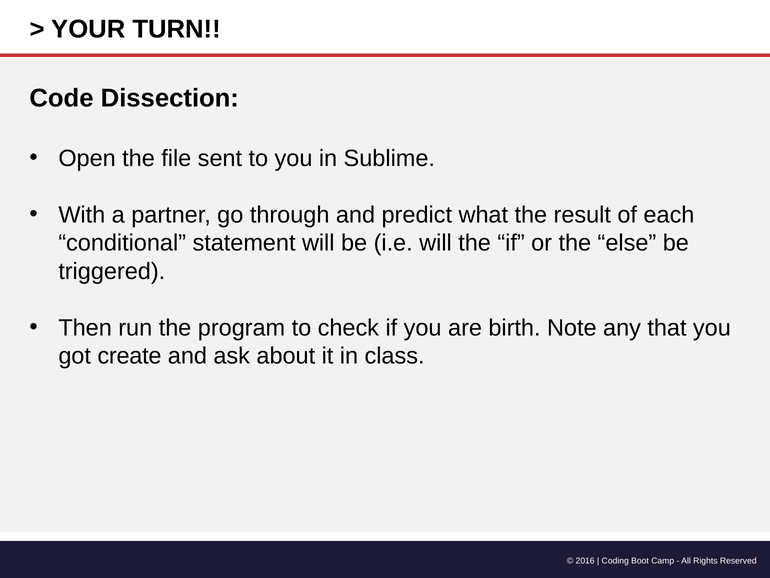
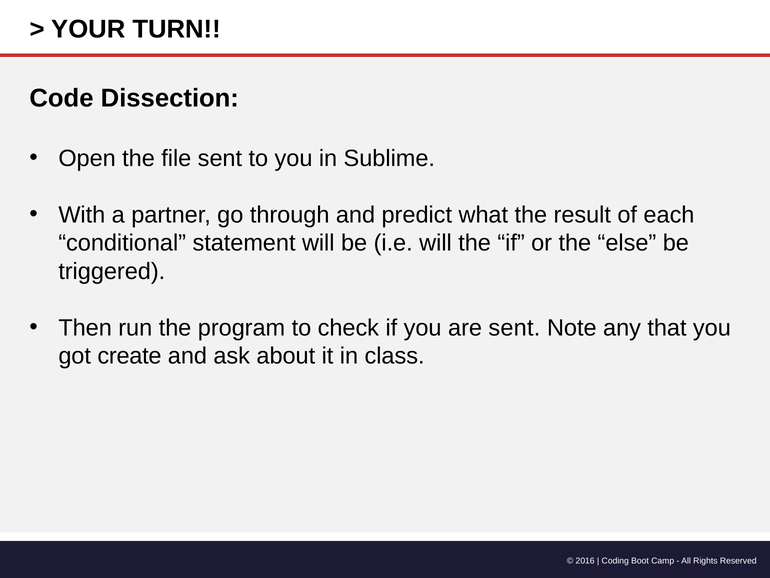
are birth: birth -> sent
